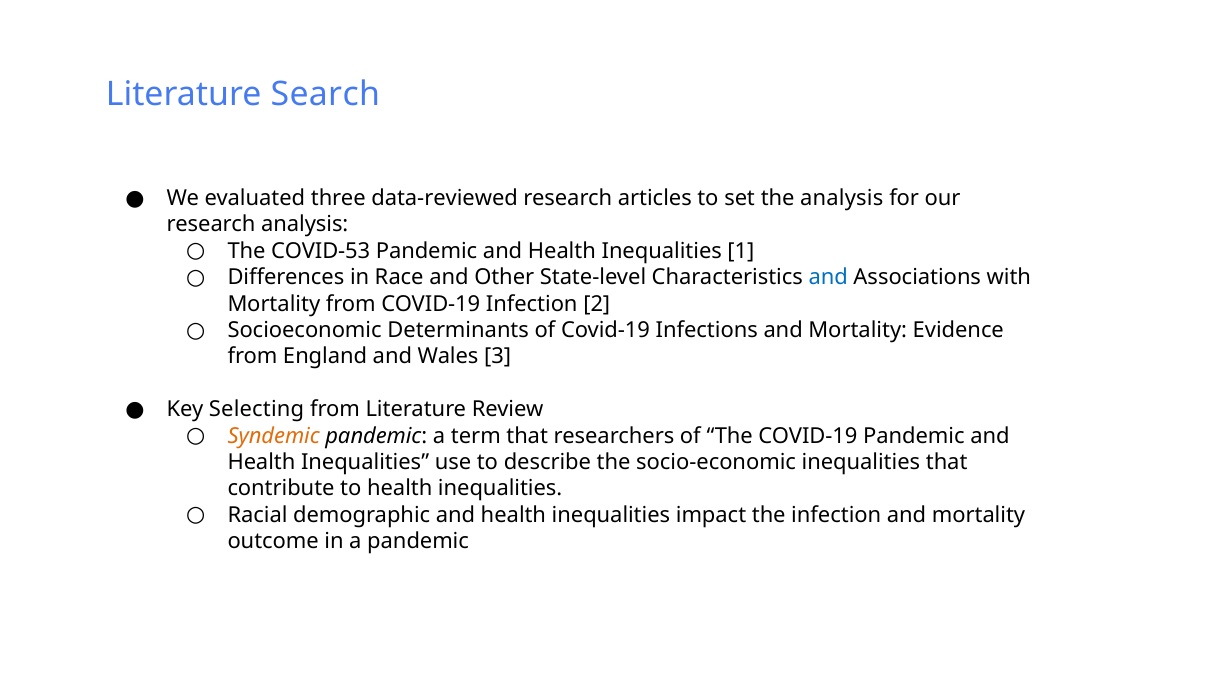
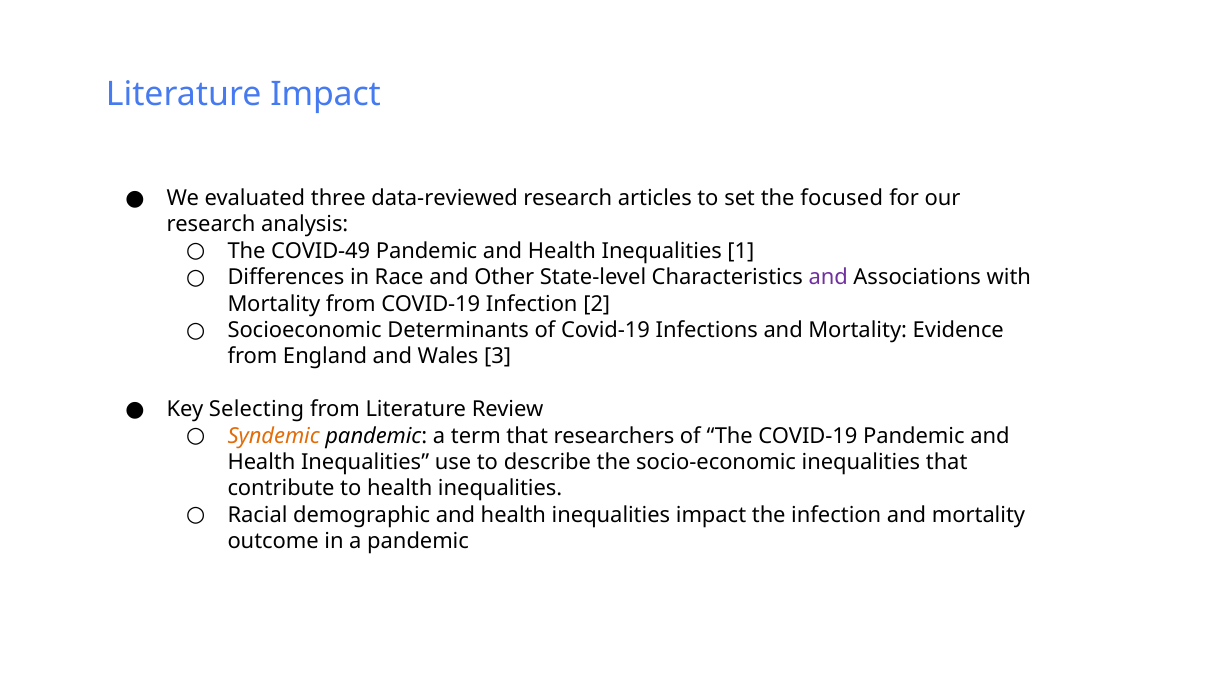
Literature Search: Search -> Impact
the analysis: analysis -> focused
COVID-53: COVID-53 -> COVID-49
and at (828, 278) colour: blue -> purple
